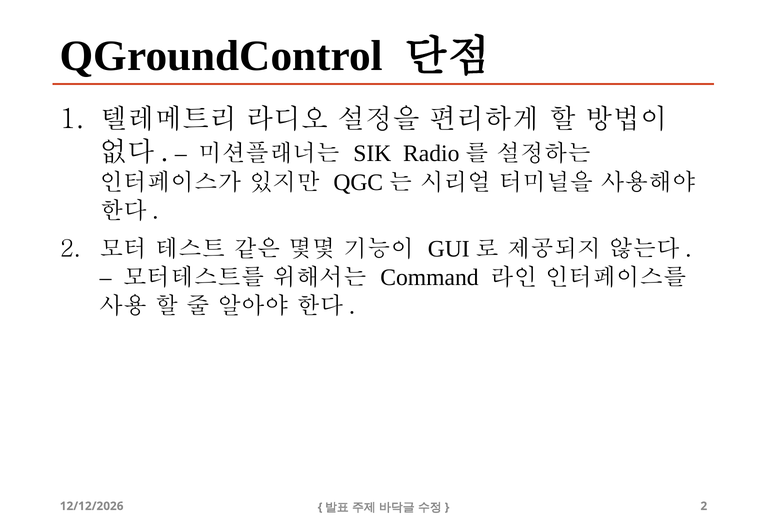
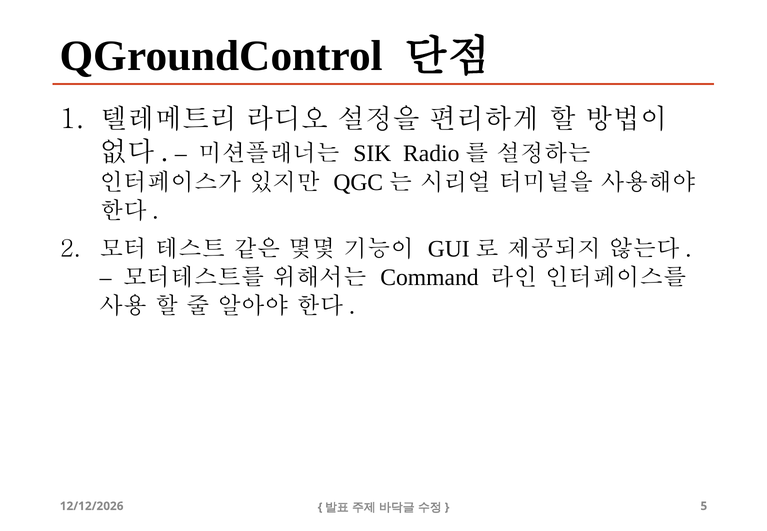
2 at (704, 506): 2 -> 5
